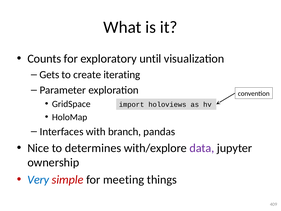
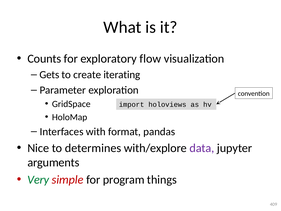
until: until -> flow
branch: branch -> format
ownership: ownership -> arguments
Very colour: blue -> green
meeting: meeting -> program
